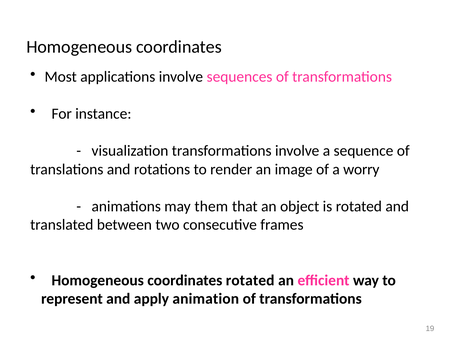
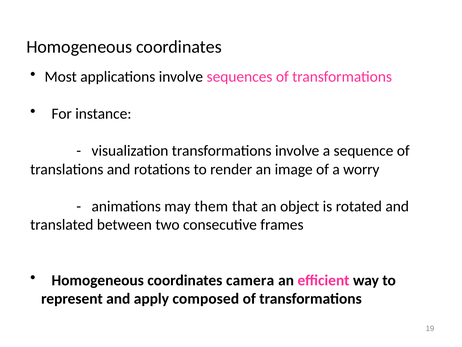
coordinates rotated: rotated -> camera
animation: animation -> composed
